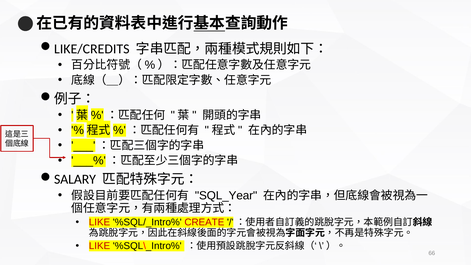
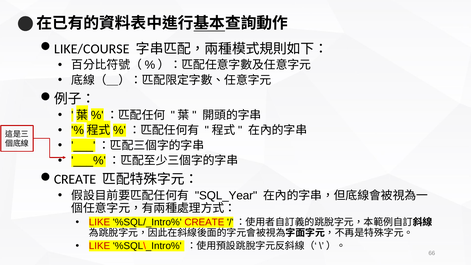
LIKE/CREDITS: LIKE/CREDITS -> LIKE/COURSE
SALARY at (75, 179): SALARY -> CREATE
